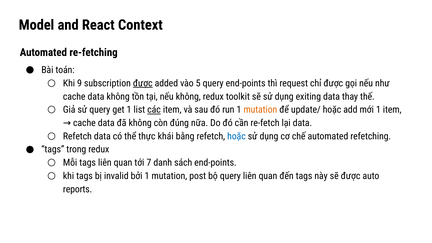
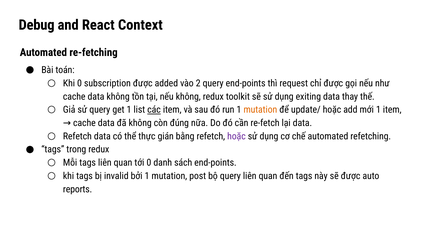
Model: Model -> Debug
Khi 9: 9 -> 0
được at (143, 83) underline: present -> none
5: 5 -> 2
khái: khái -> gián
hoặc at (236, 136) colour: blue -> purple
tới 7: 7 -> 0
